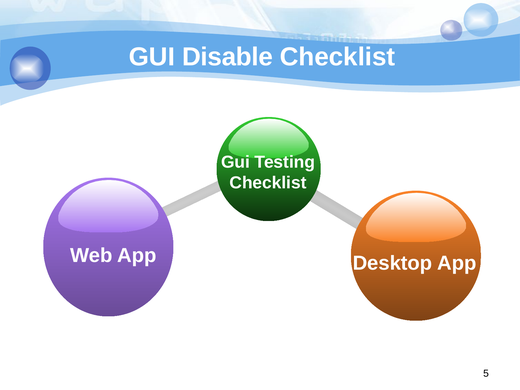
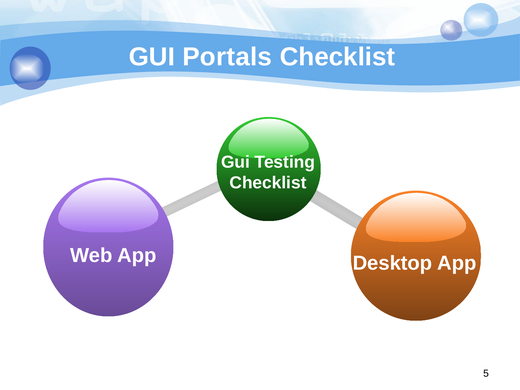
Disable: Disable -> Portals
